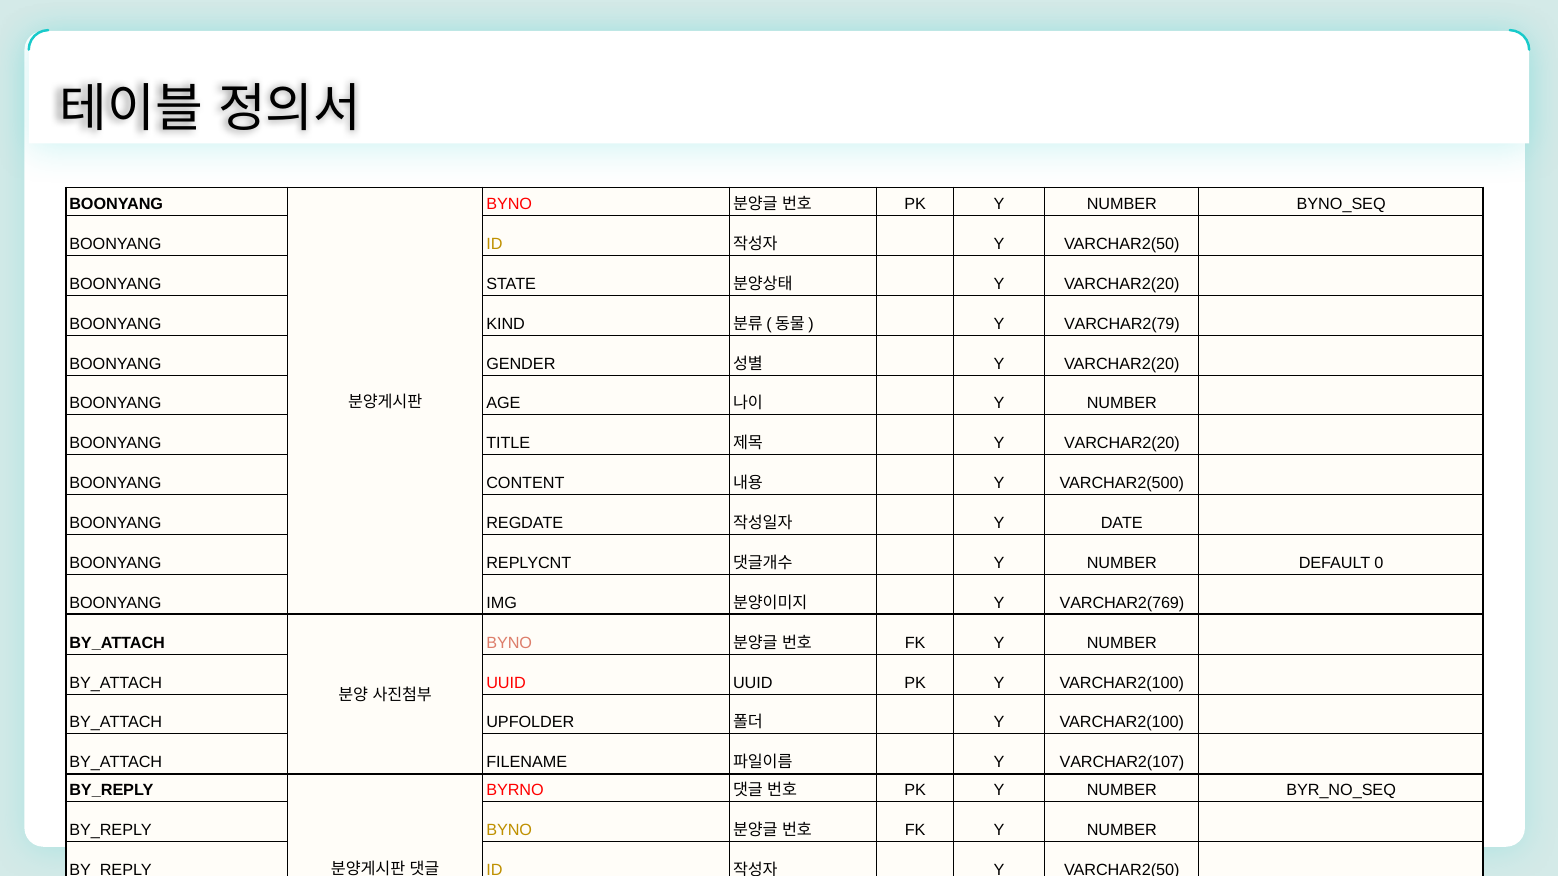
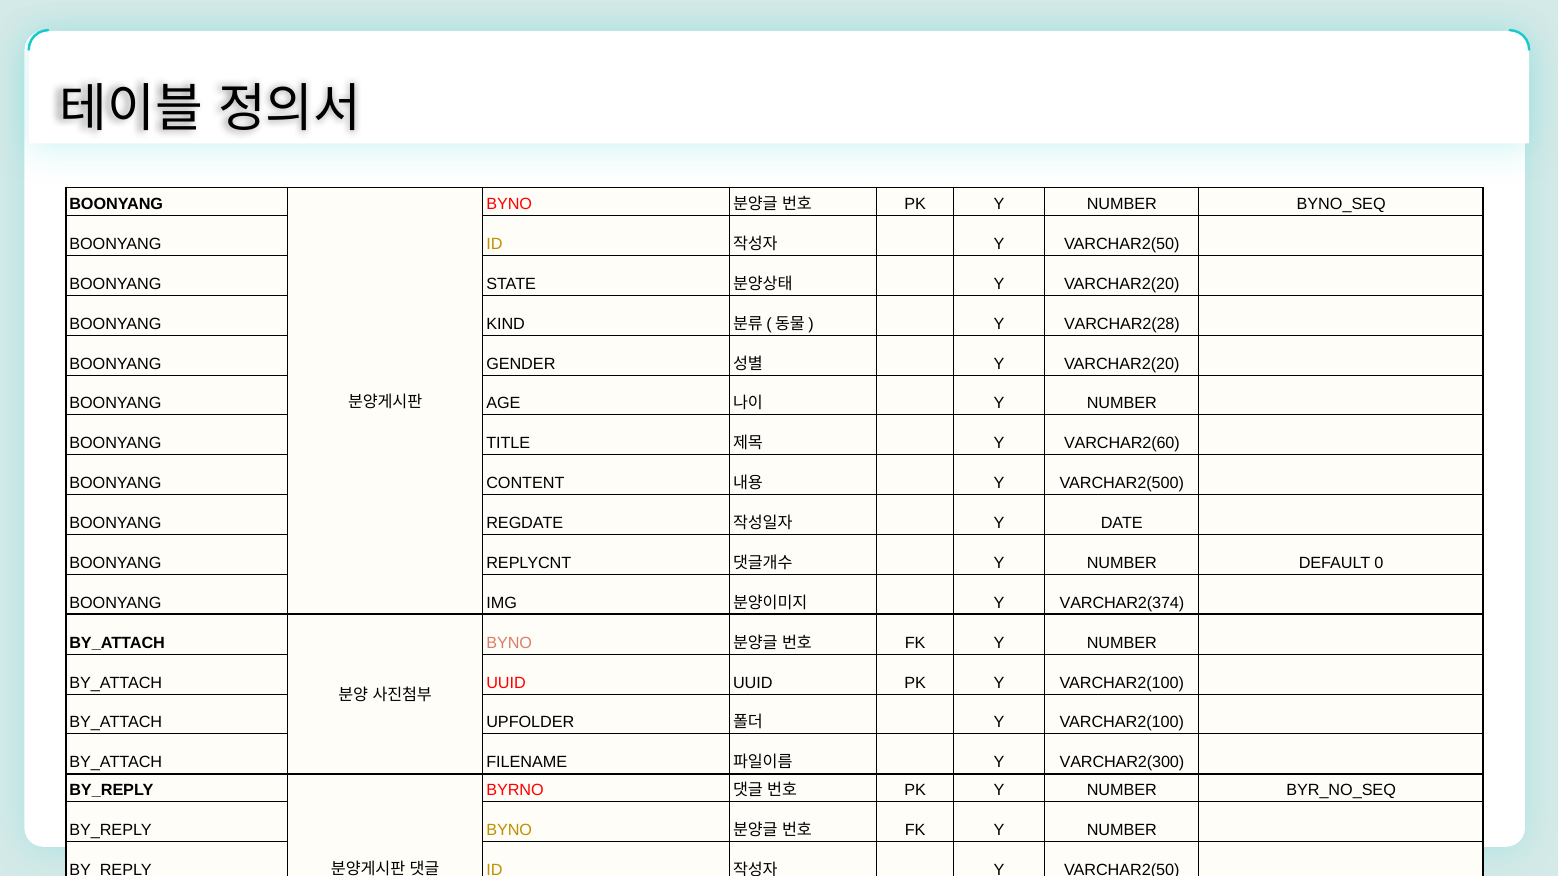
VARCHAR2(79: VARCHAR2(79 -> VARCHAR2(28
VARCHAR2(20 at (1122, 444): VARCHAR2(20 -> VARCHAR2(60
VARCHAR2(769: VARCHAR2(769 -> VARCHAR2(374
VARCHAR2(107: VARCHAR2(107 -> VARCHAR2(300
